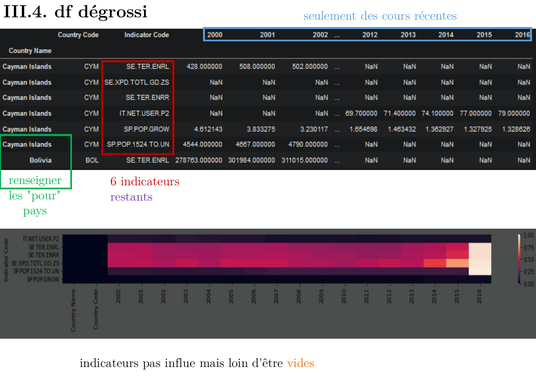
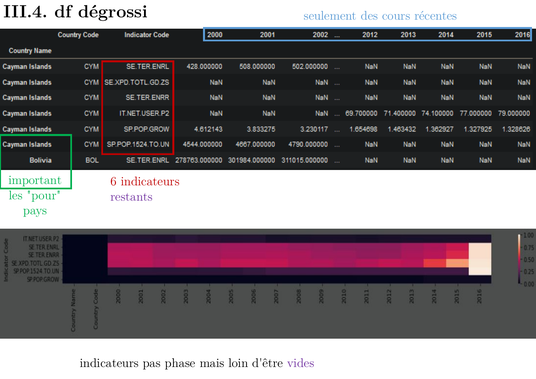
renseigner: renseigner -> important
influe: influe -> phase
vides colour: orange -> purple
